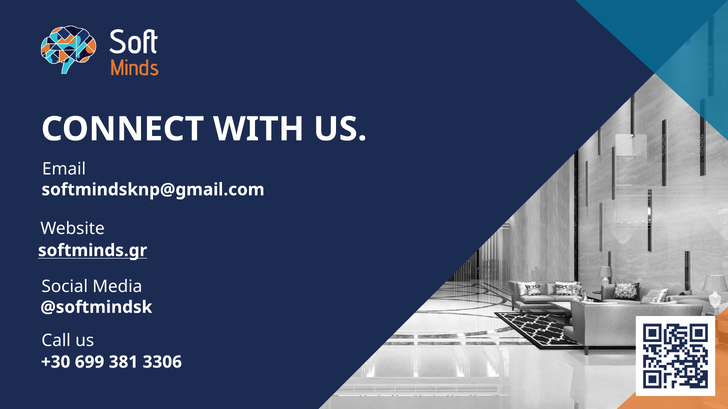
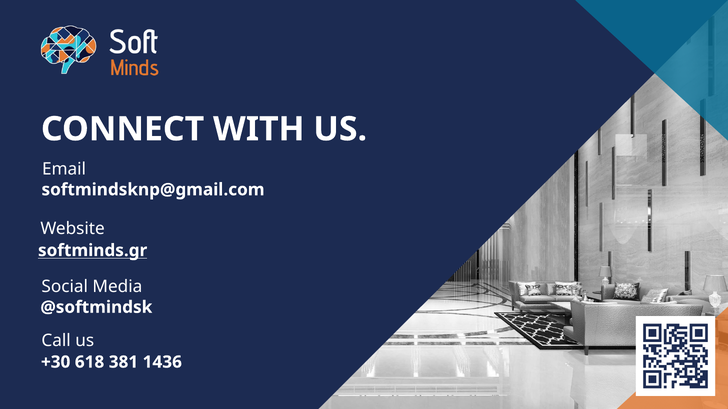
699: 699 -> 618
3306: 3306 -> 1436
